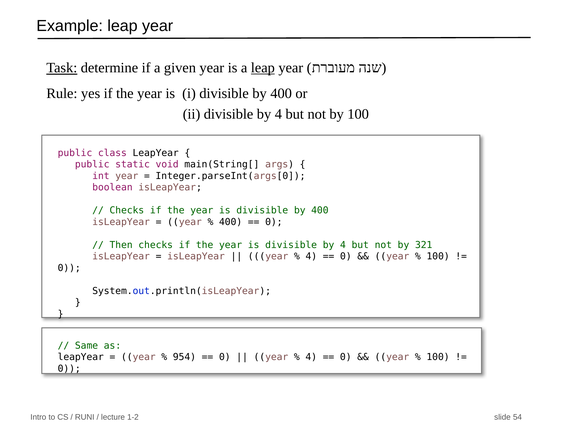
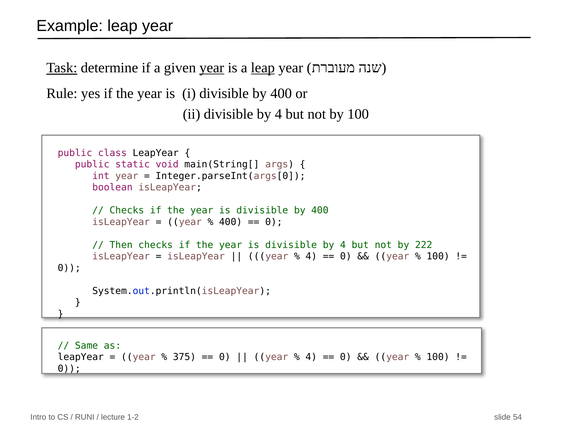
year at (212, 68) underline: none -> present
321: 321 -> 222
954: 954 -> 375
